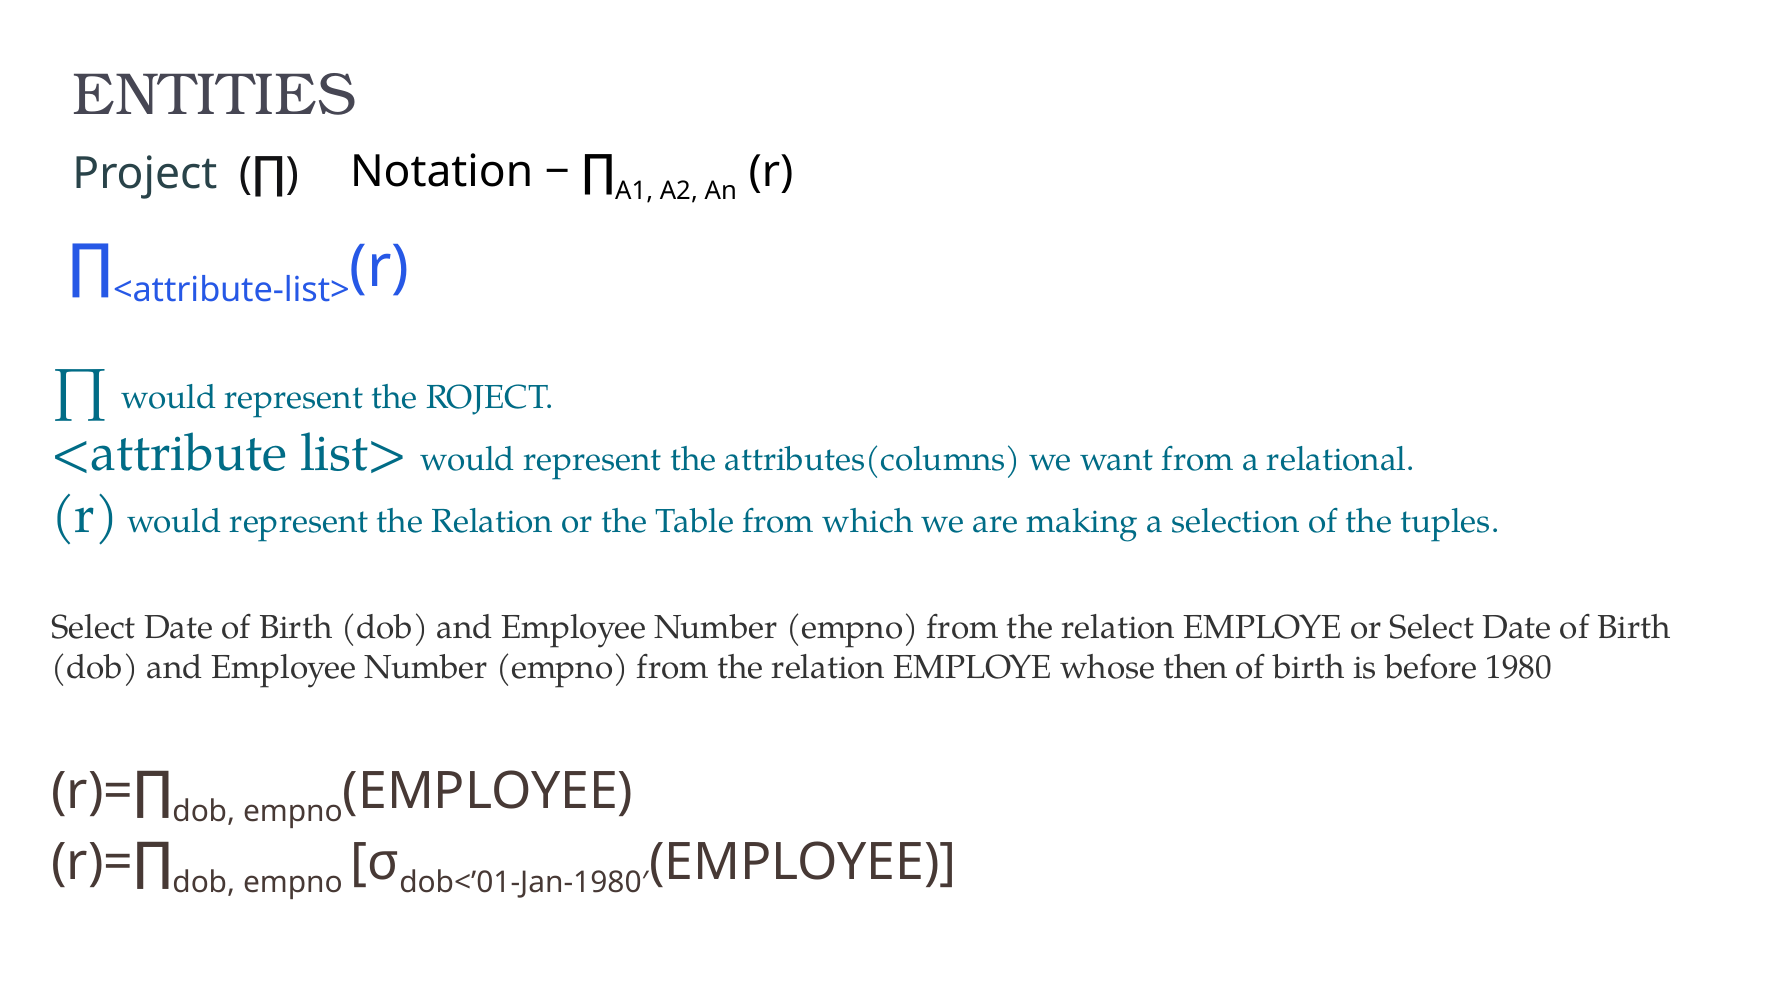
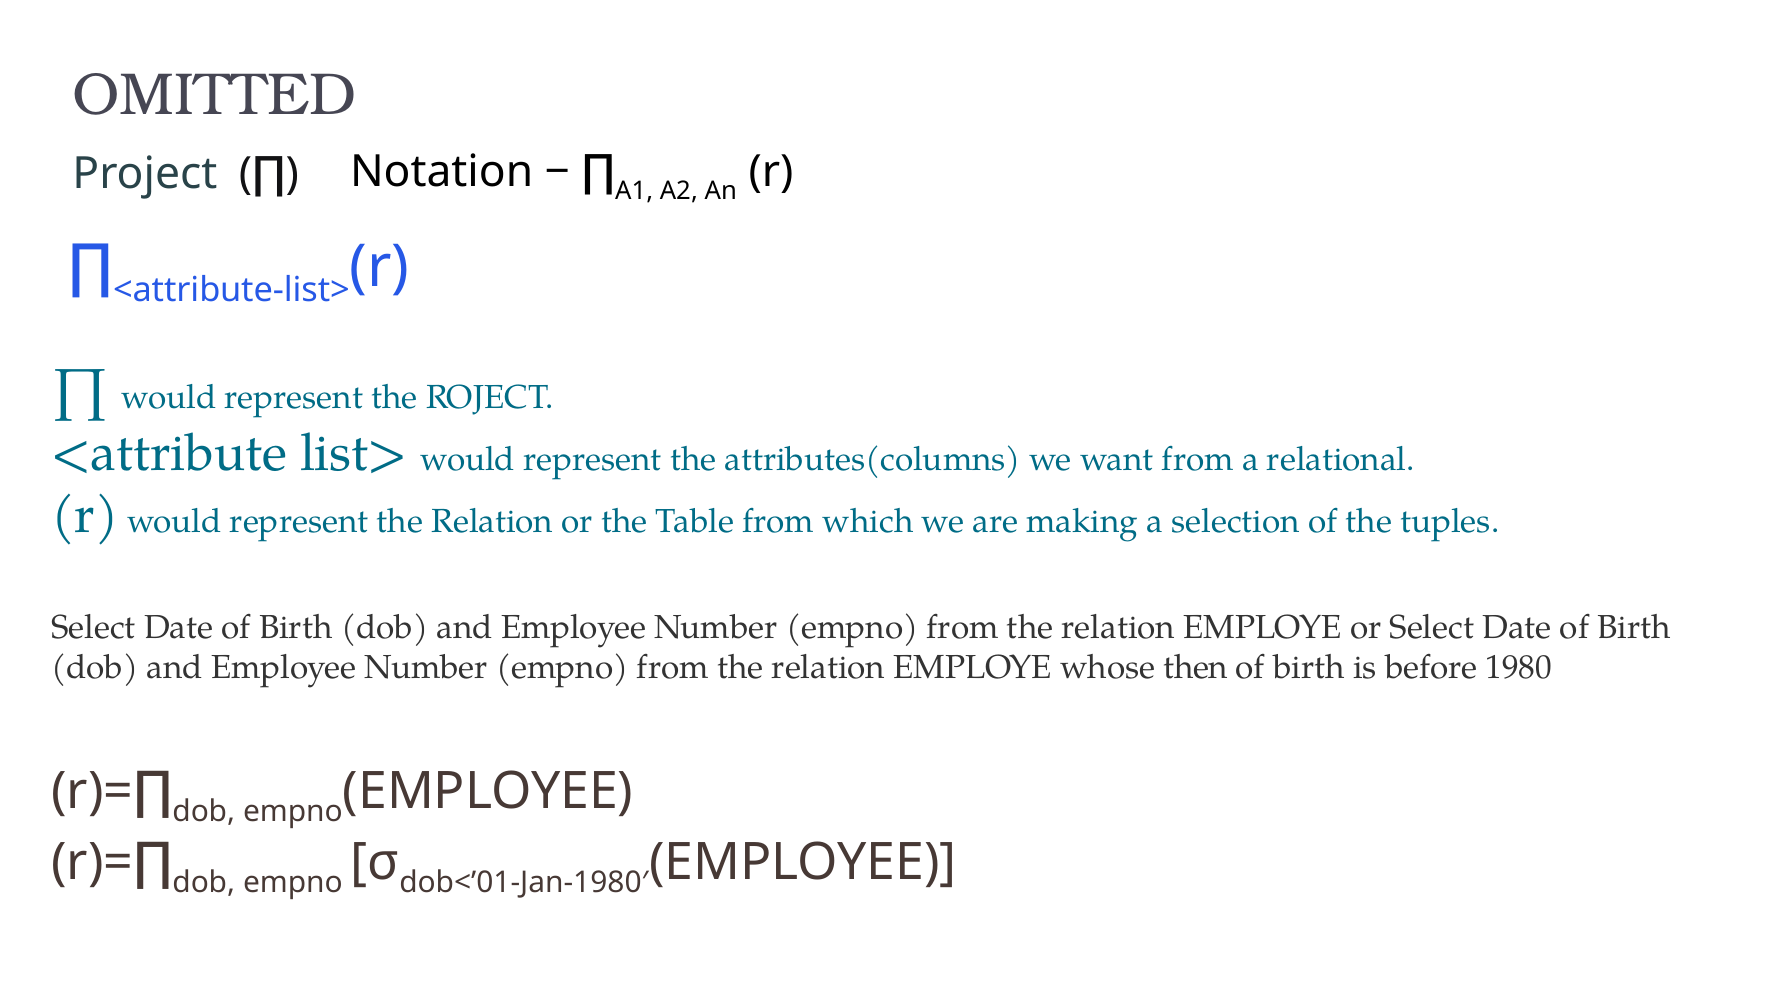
ENTITIES: ENTITIES -> OMITTED
